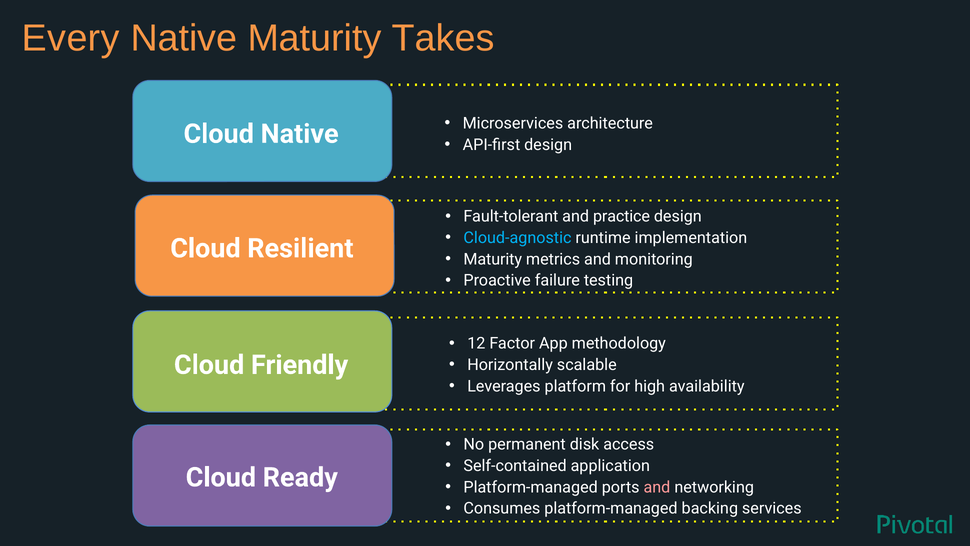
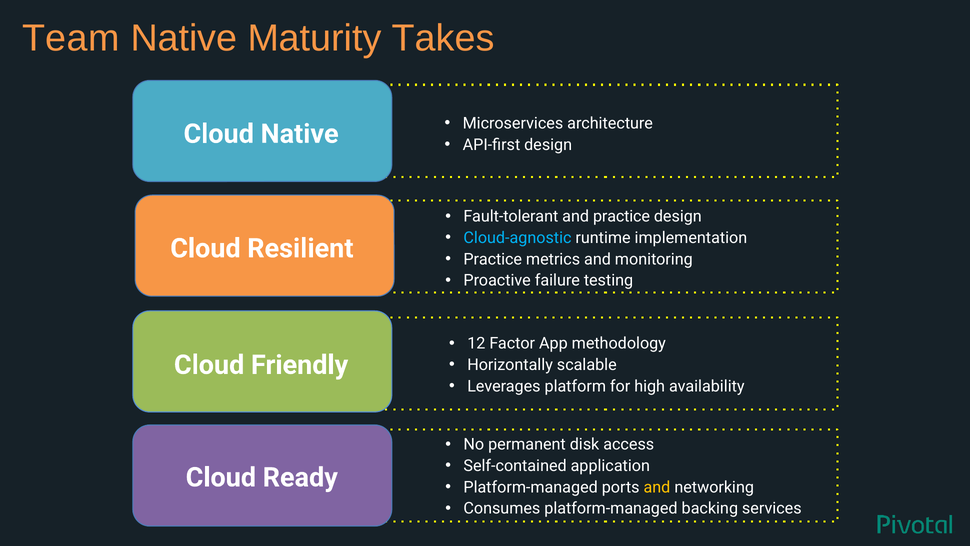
Every: Every -> Team
Maturity at (493, 259): Maturity -> Practice
and at (657, 487) colour: pink -> yellow
